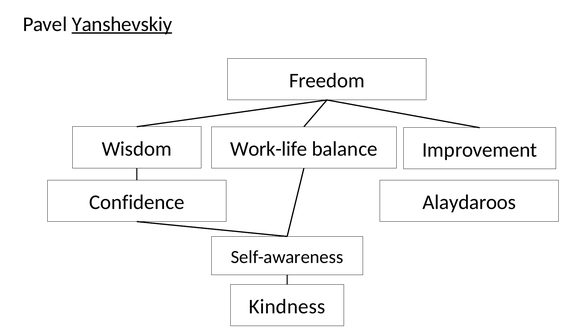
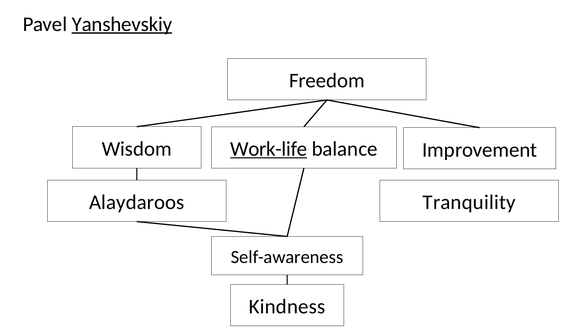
Work-life underline: none -> present
Confidence: Confidence -> Alaydaroos
Alaydaroos: Alaydaroos -> Tranquility
